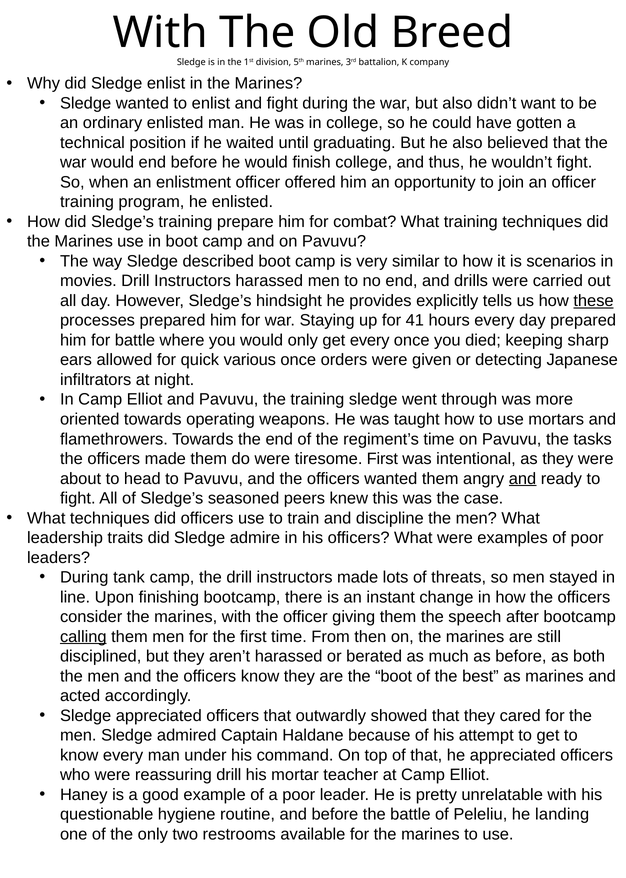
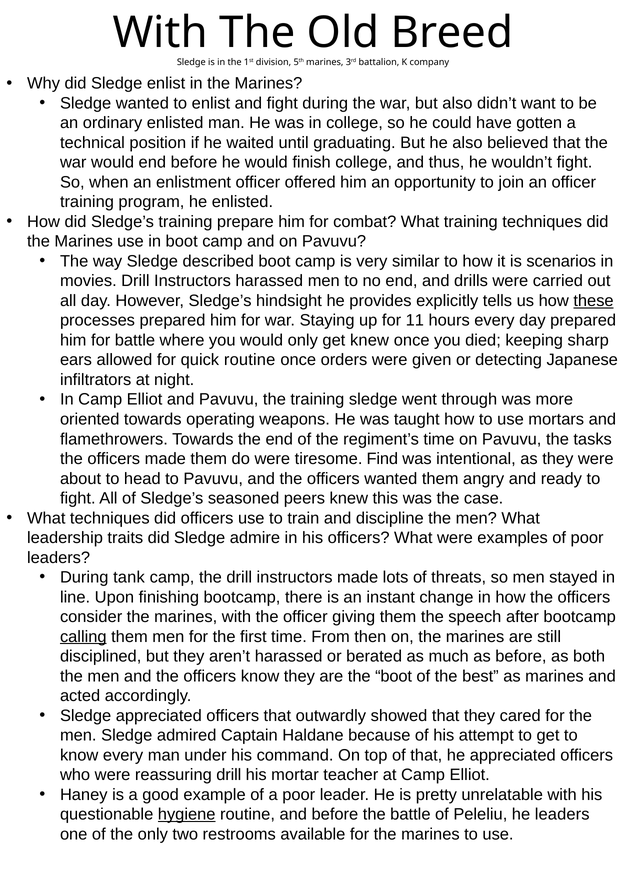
41: 41 -> 11
get every: every -> knew
quick various: various -> routine
tiresome First: First -> Find
and at (523, 479) underline: present -> none
hygiene underline: none -> present
he landing: landing -> leaders
